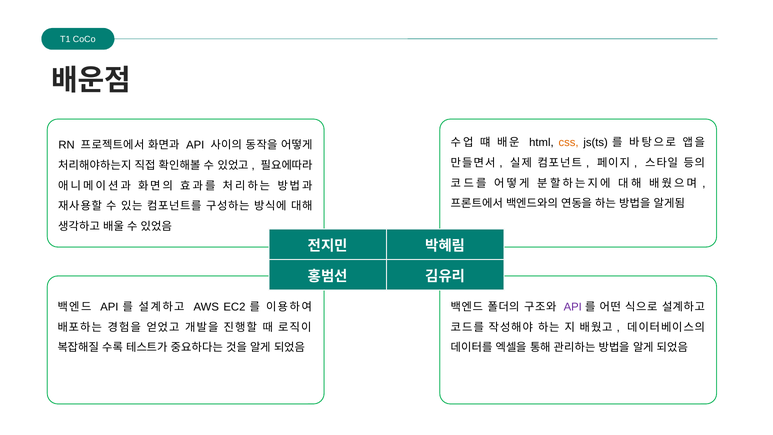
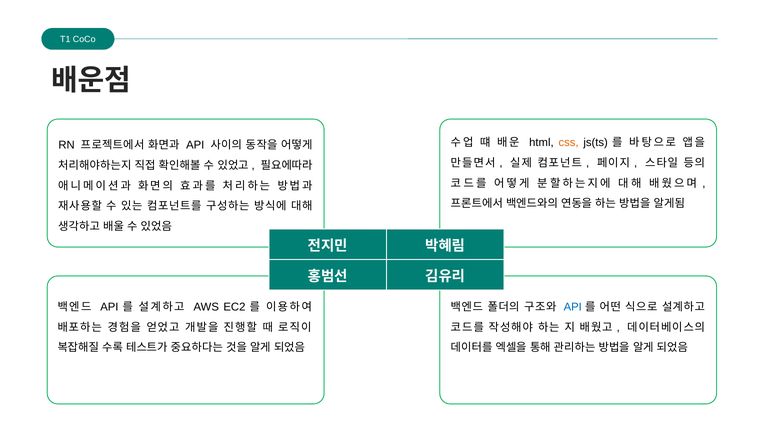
API at (573, 307) colour: purple -> blue
